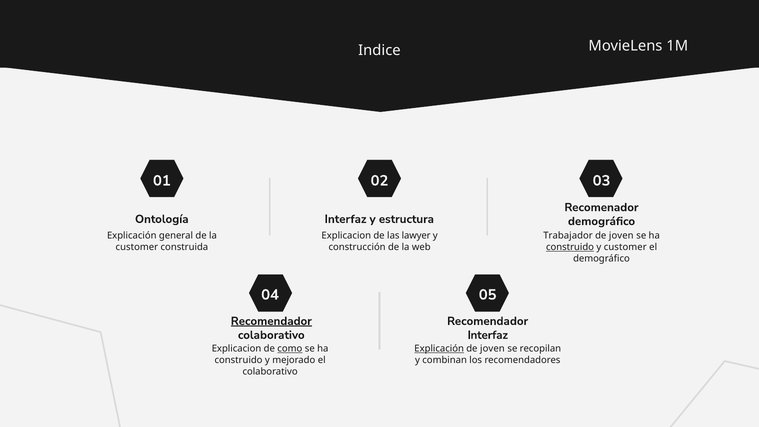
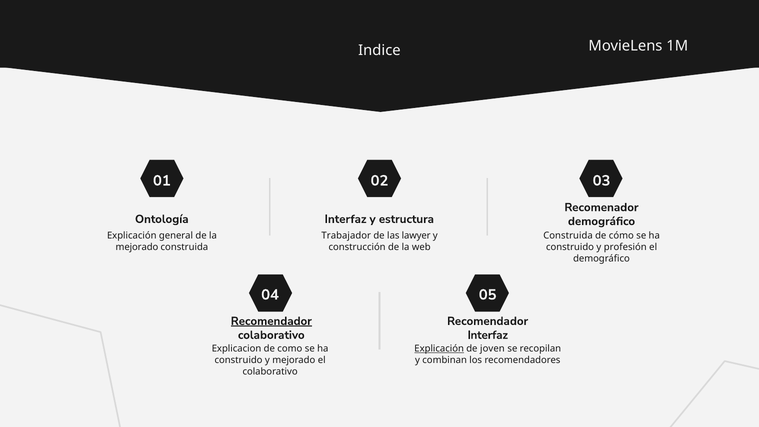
Explicacion at (346, 236): Explicacion -> Trabajador
Trabajador at (568, 236): Trabajador -> Construida
joven at (621, 236): joven -> cómo
customer at (137, 247): customer -> mejorado
construido at (570, 247) underline: present -> none
y customer: customer -> profesión
como underline: present -> none
